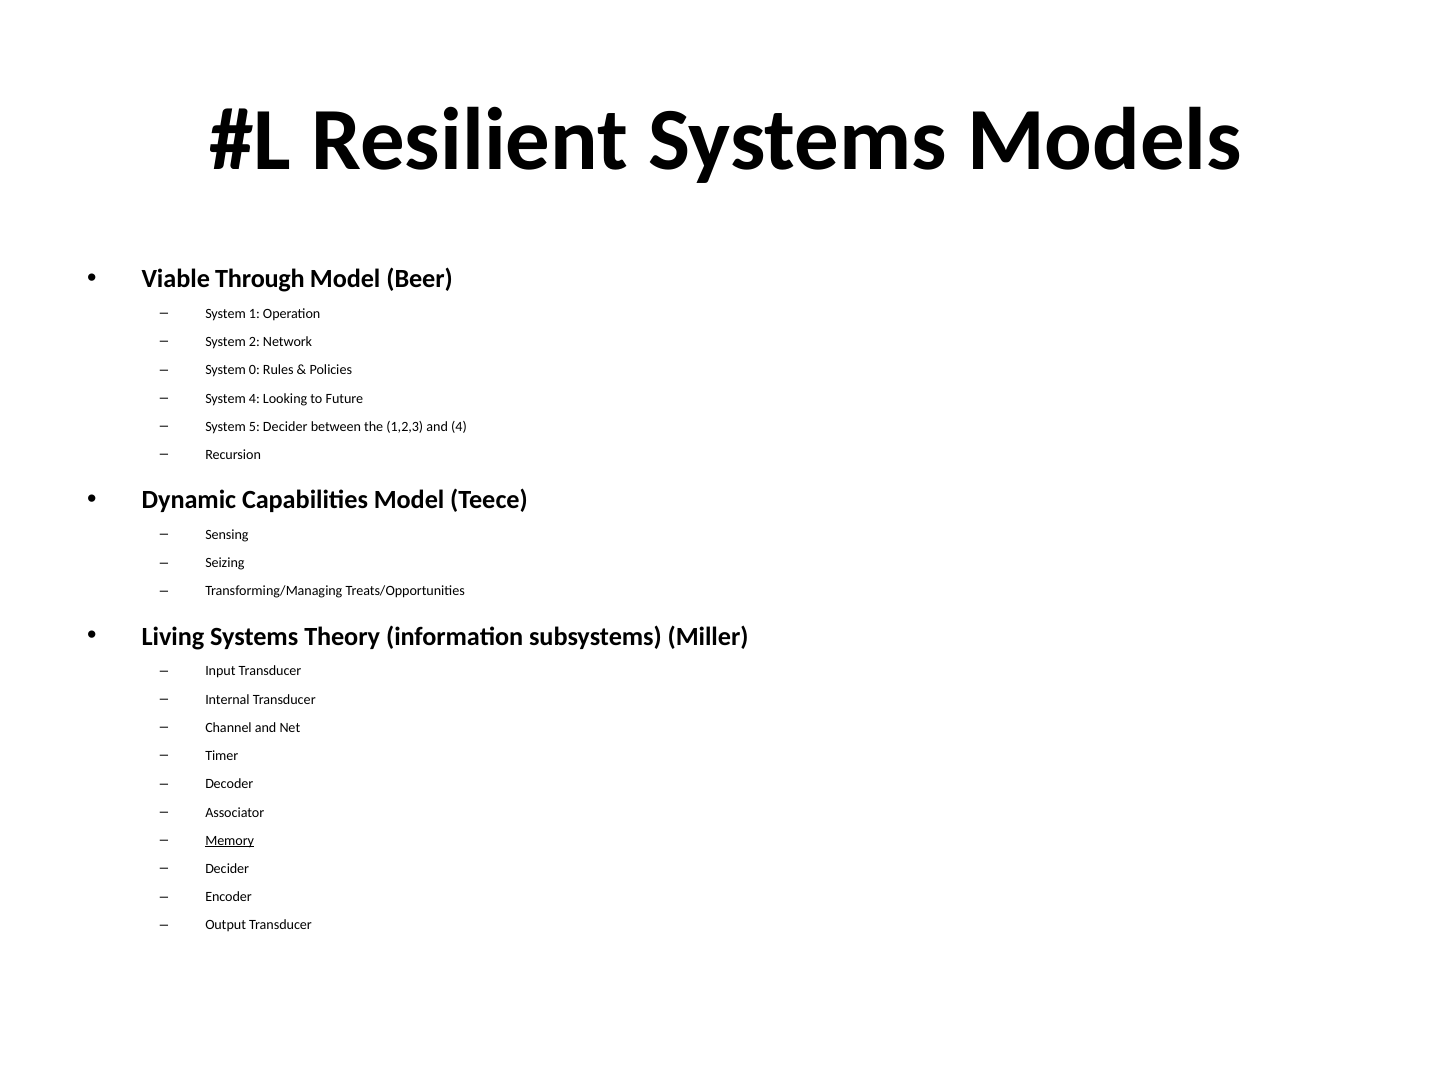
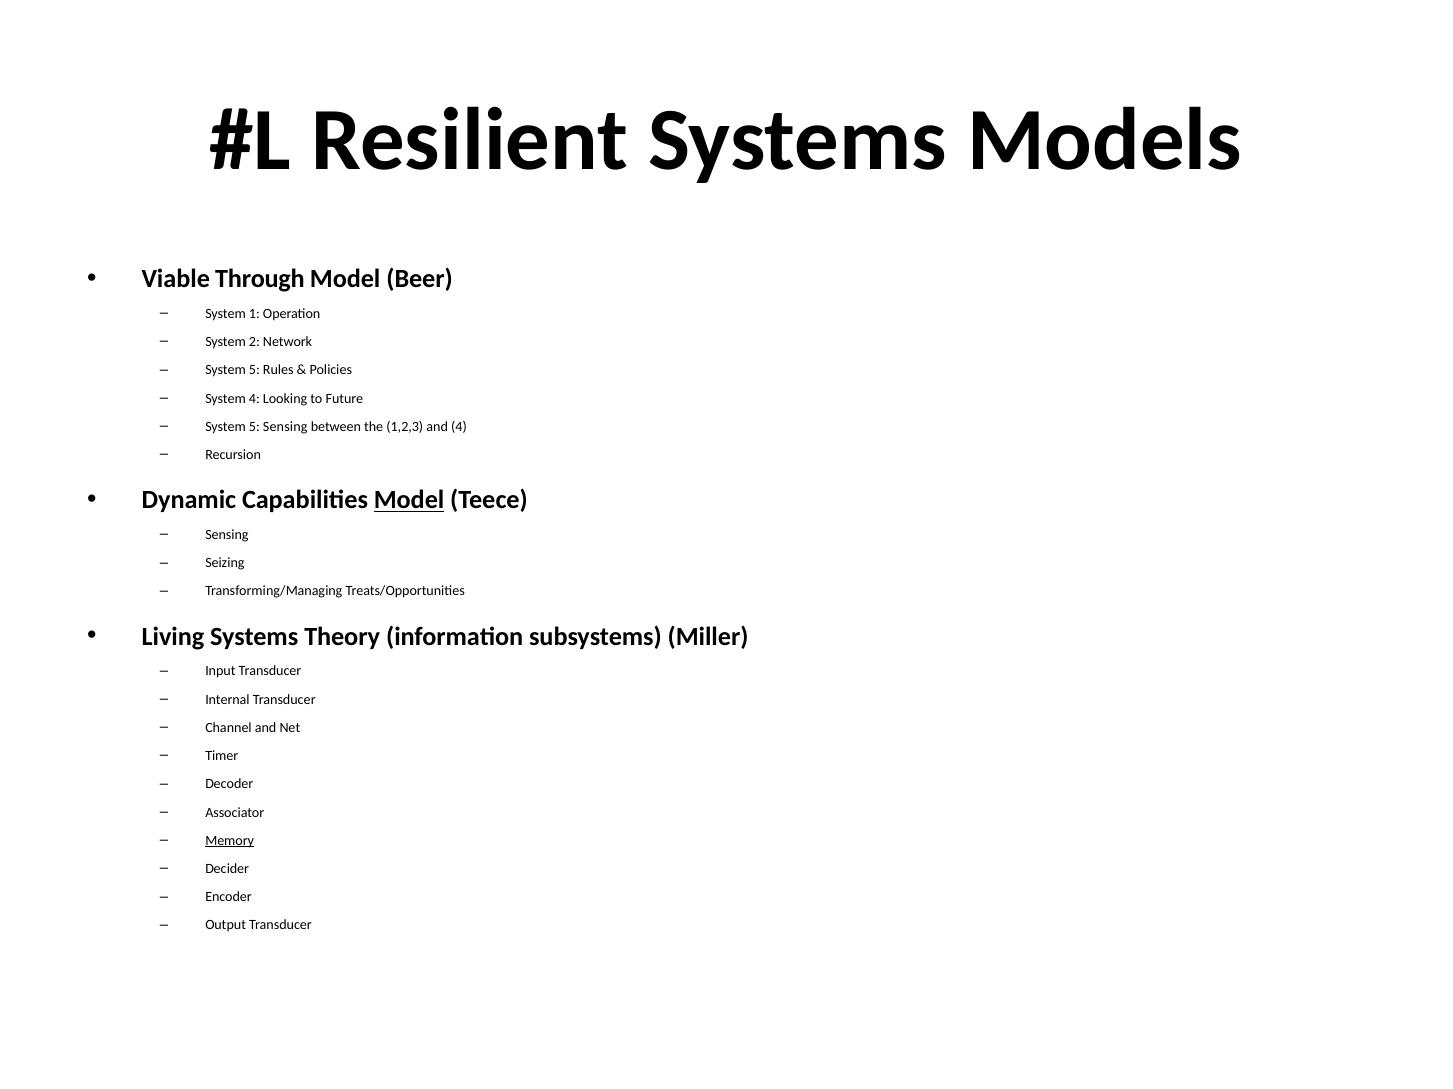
0 at (254, 370): 0 -> 5
5 Decider: Decider -> Sensing
Model at (409, 500) underline: none -> present
